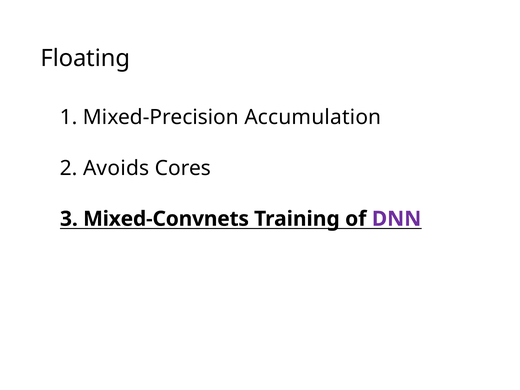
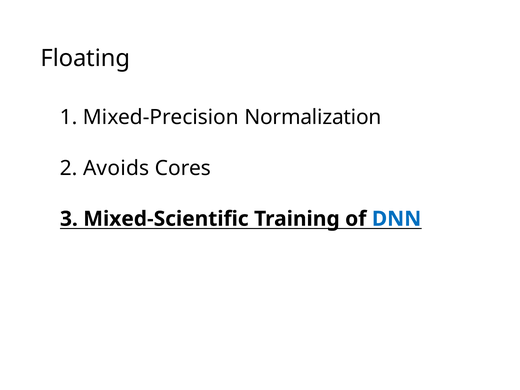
Accumulation: Accumulation -> Normalization
Mixed-Convnets: Mixed-Convnets -> Mixed-Scientific
DNN colour: purple -> blue
